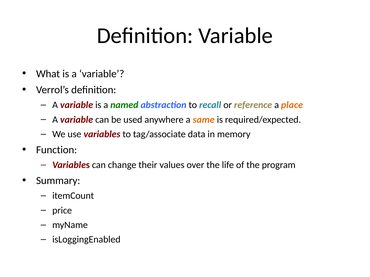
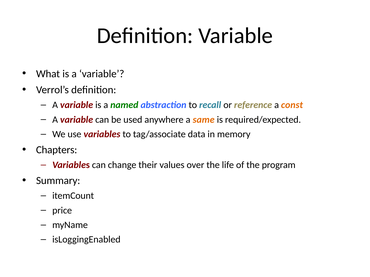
place: place -> const
Function: Function -> Chapters
